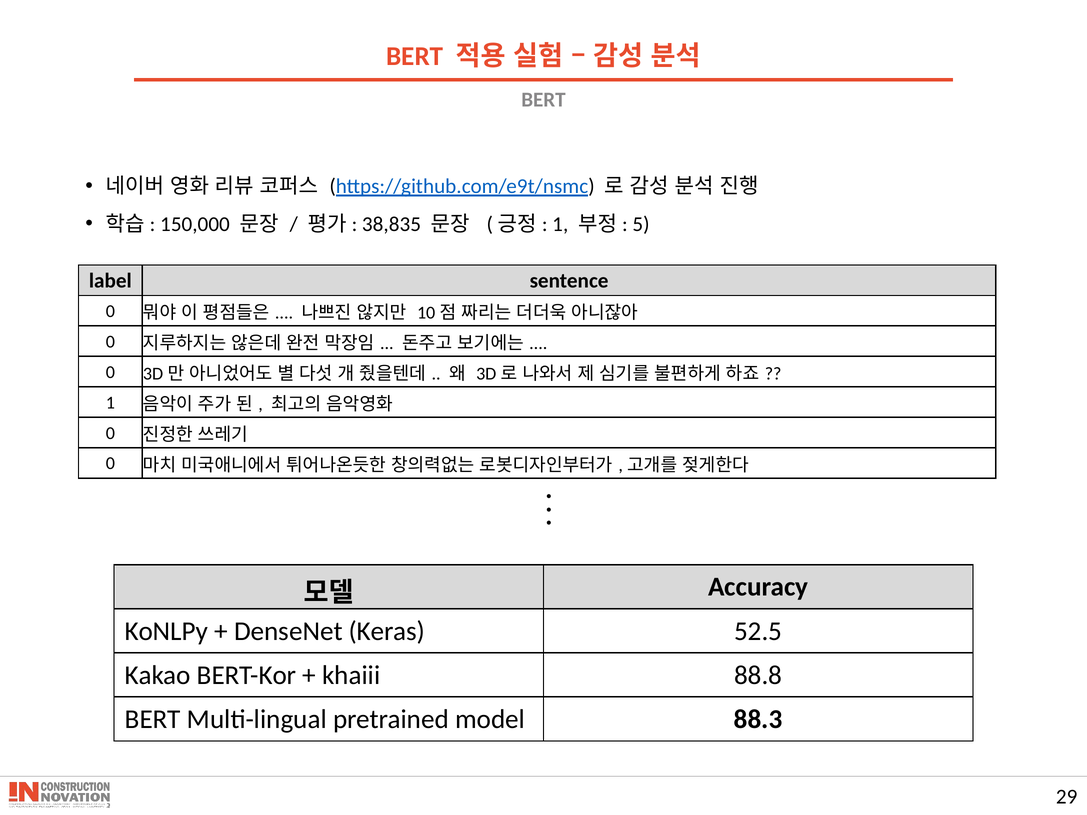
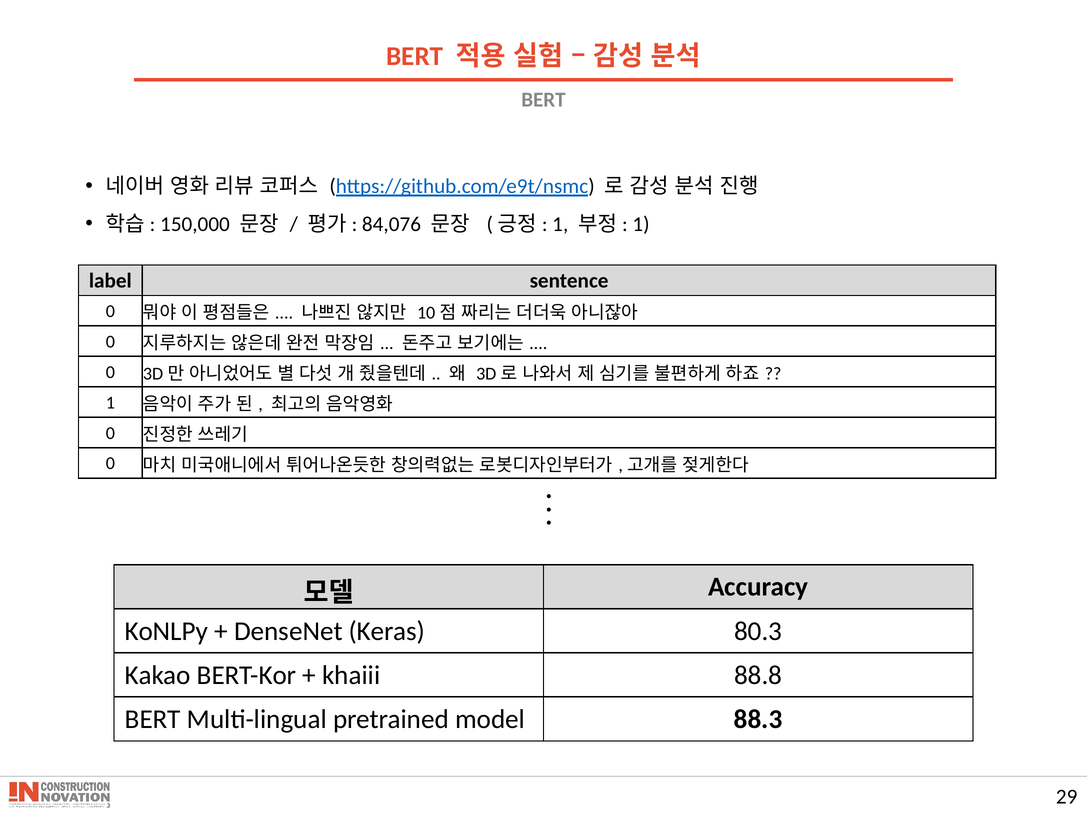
38,835: 38,835 -> 84,076
5 at (641, 224): 5 -> 1
52.5: 52.5 -> 80.3
